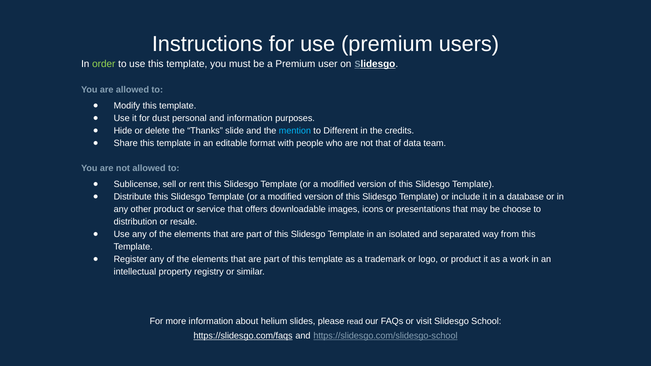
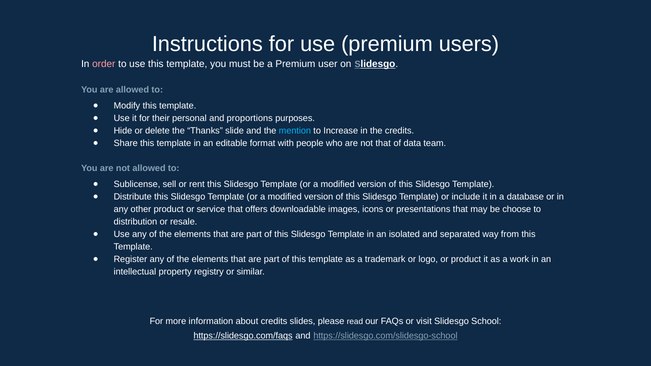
order colour: light green -> pink
dust: dust -> their
and information: information -> proportions
Different: Different -> Increase
about helium: helium -> credits
